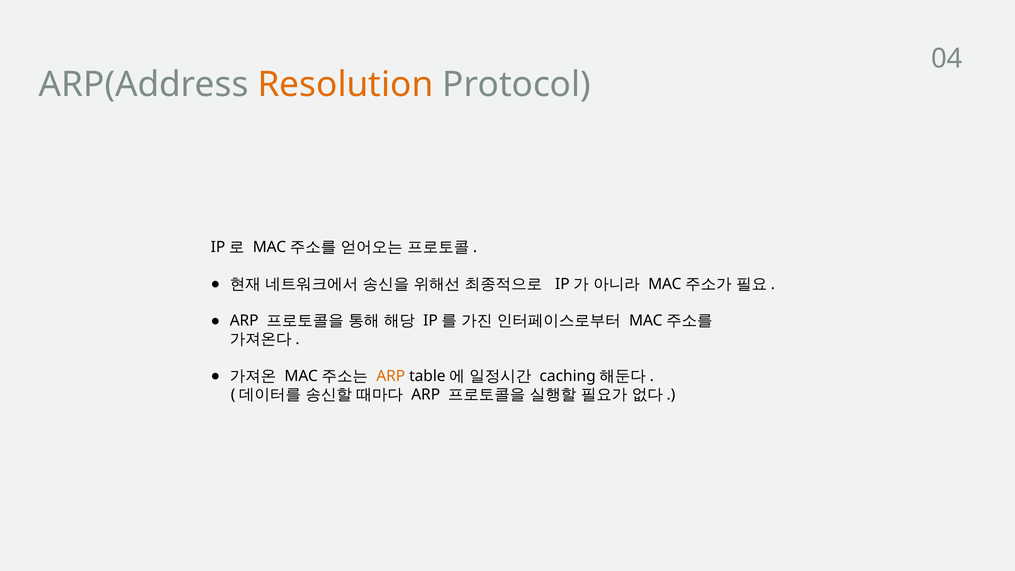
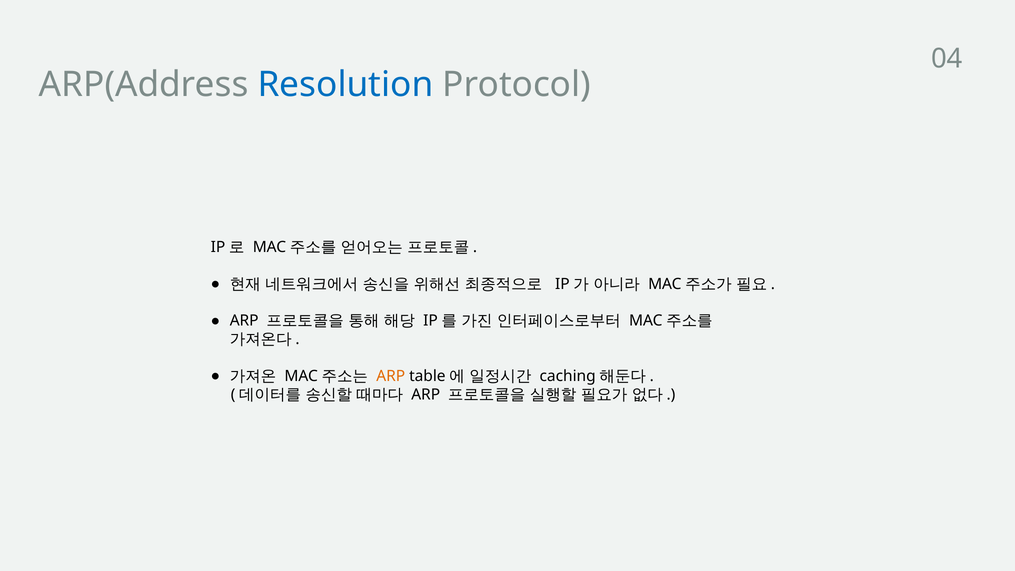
Resolution colour: orange -> blue
